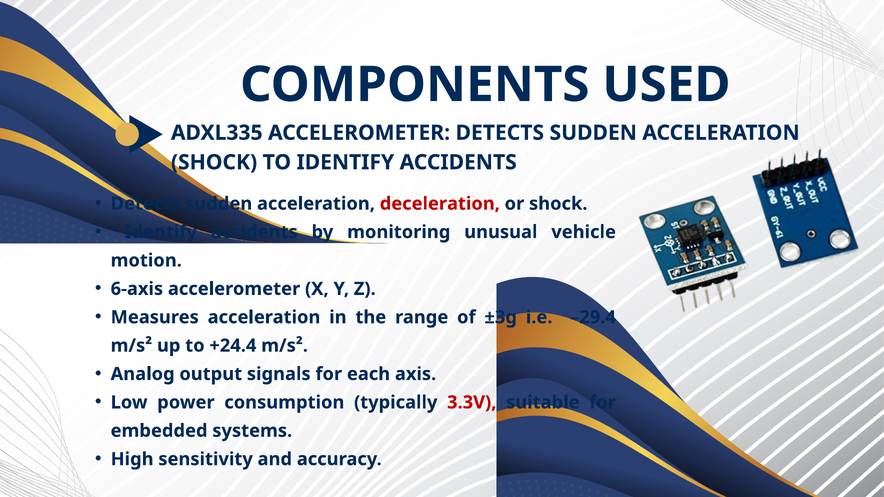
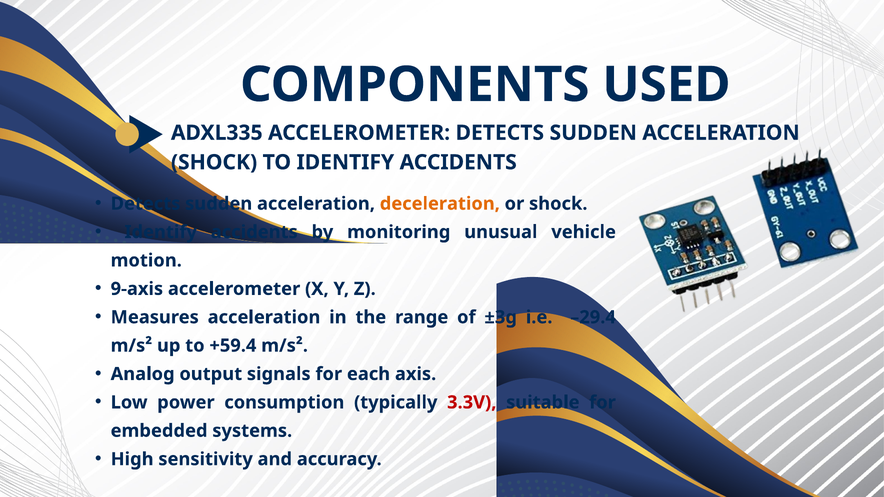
deceleration colour: red -> orange
6-axis: 6-axis -> 9-axis
+24.4: +24.4 -> +59.4
